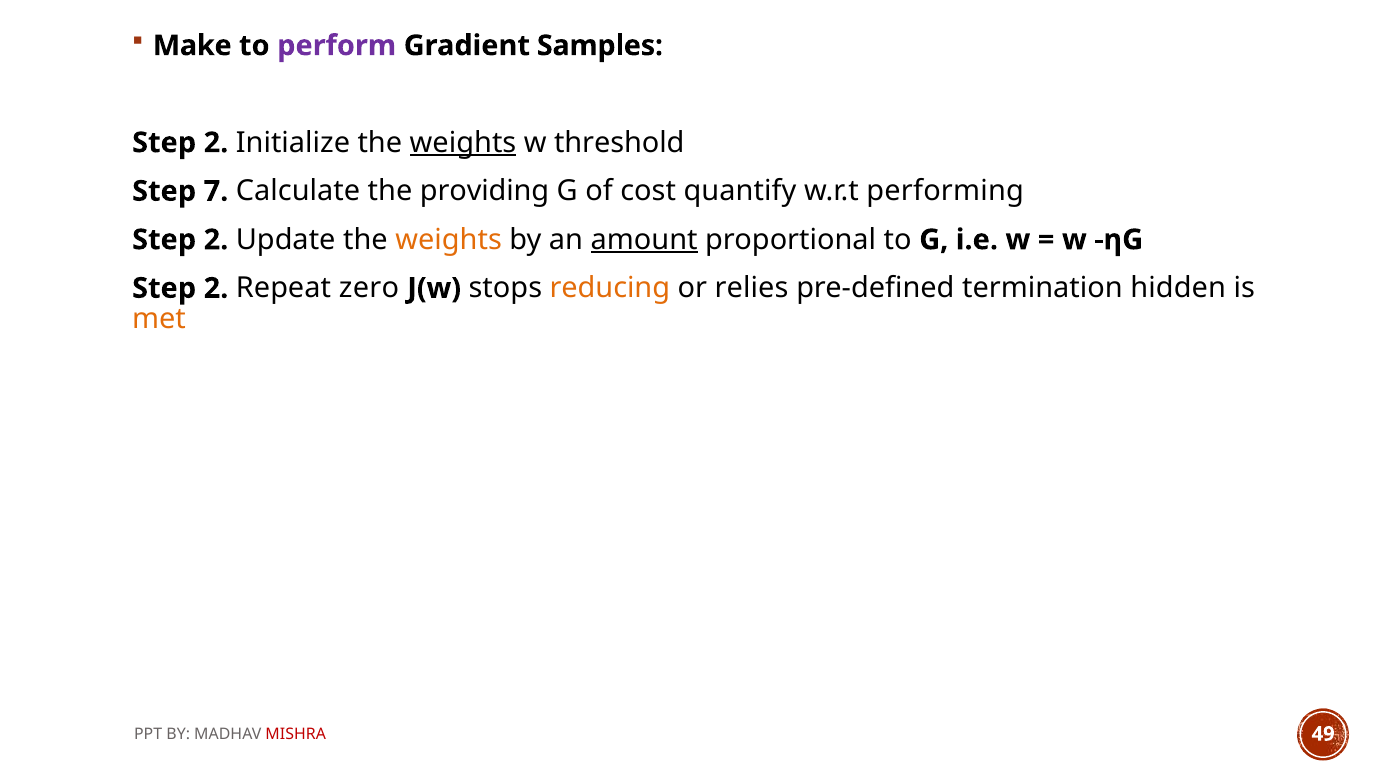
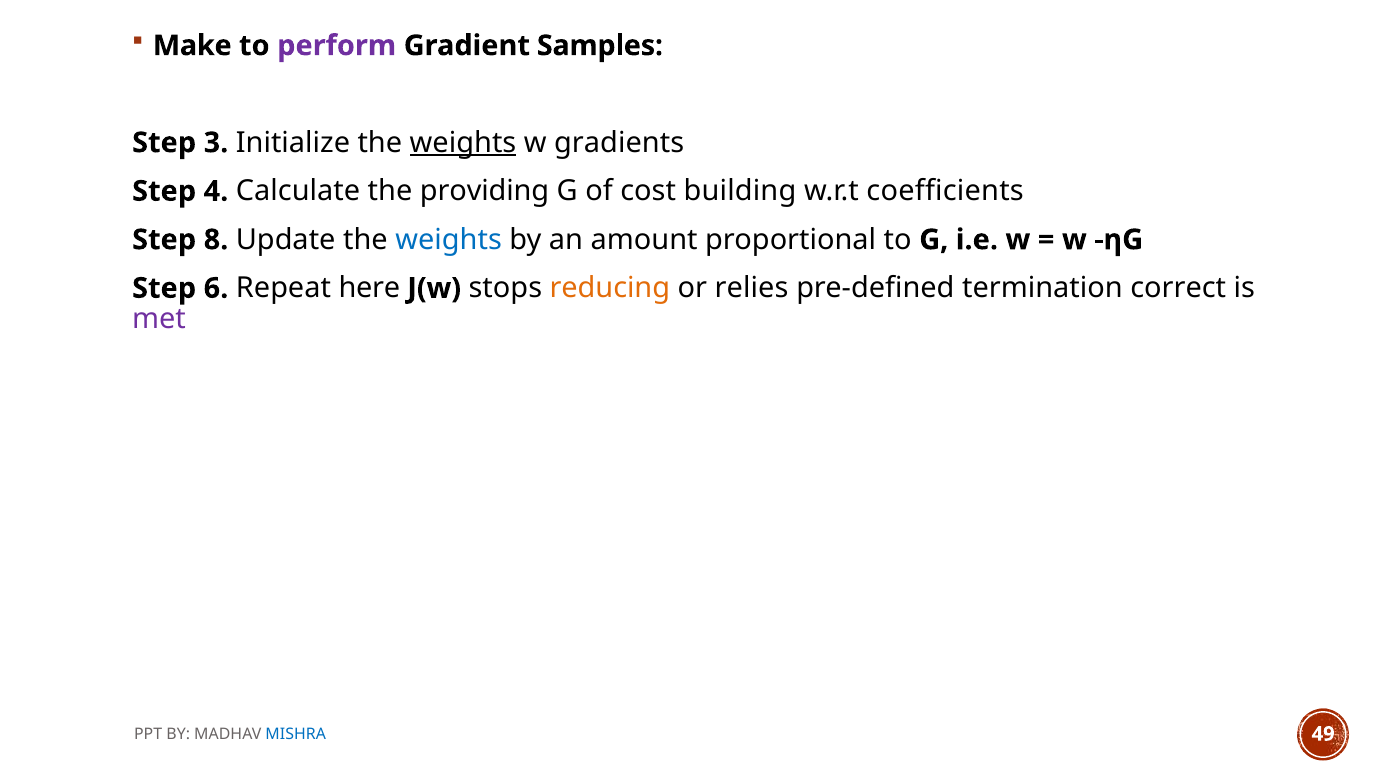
2 at (216, 143): 2 -> 3
threshold: threshold -> gradients
7: 7 -> 4
quantify: quantify -> building
performing: performing -> coefficients
2 at (216, 240): 2 -> 8
weights at (449, 240) colour: orange -> blue
amount underline: present -> none
2 at (216, 288): 2 -> 6
zero: zero -> here
hidden: hidden -> correct
met colour: orange -> purple
MISHRA colour: red -> blue
